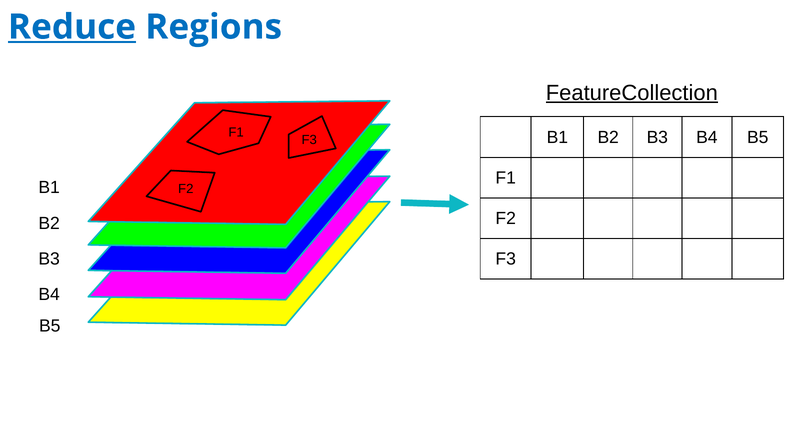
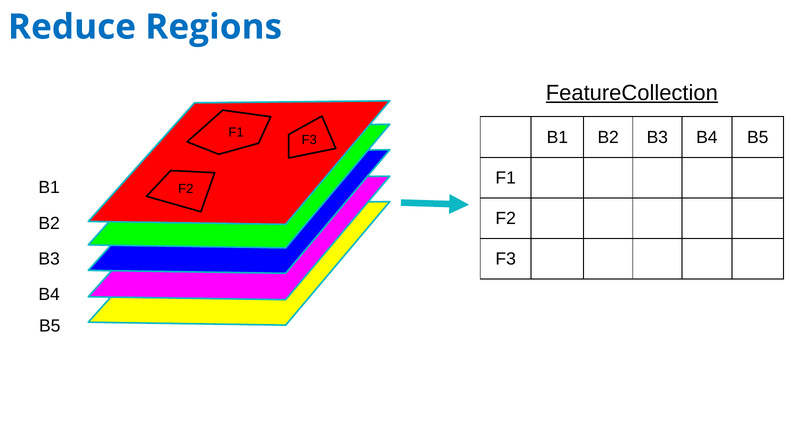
Reduce underline: present -> none
